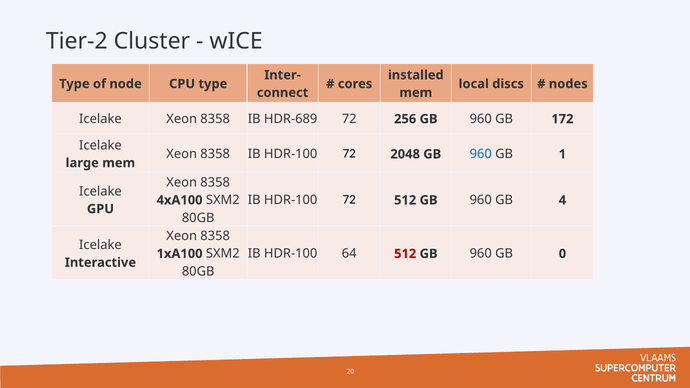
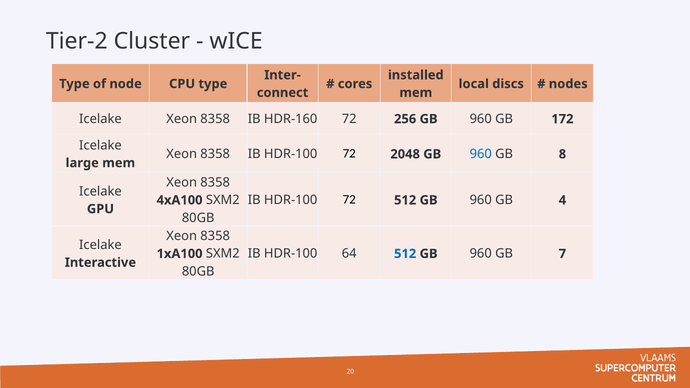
HDR-689: HDR-689 -> HDR-160
1: 1 -> 8
512 at (405, 254) colour: red -> blue
0: 0 -> 7
